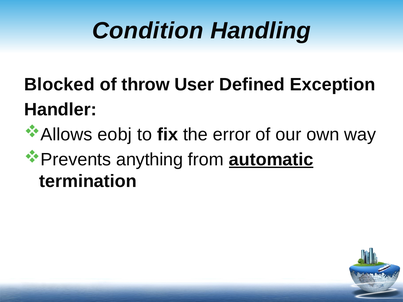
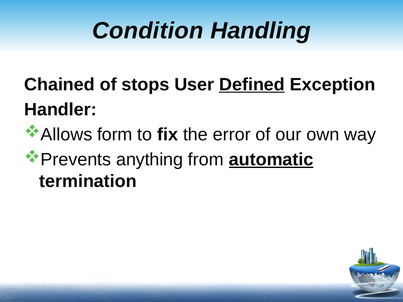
Blocked: Blocked -> Chained
throw: throw -> stops
Defined underline: none -> present
eobj: eobj -> form
